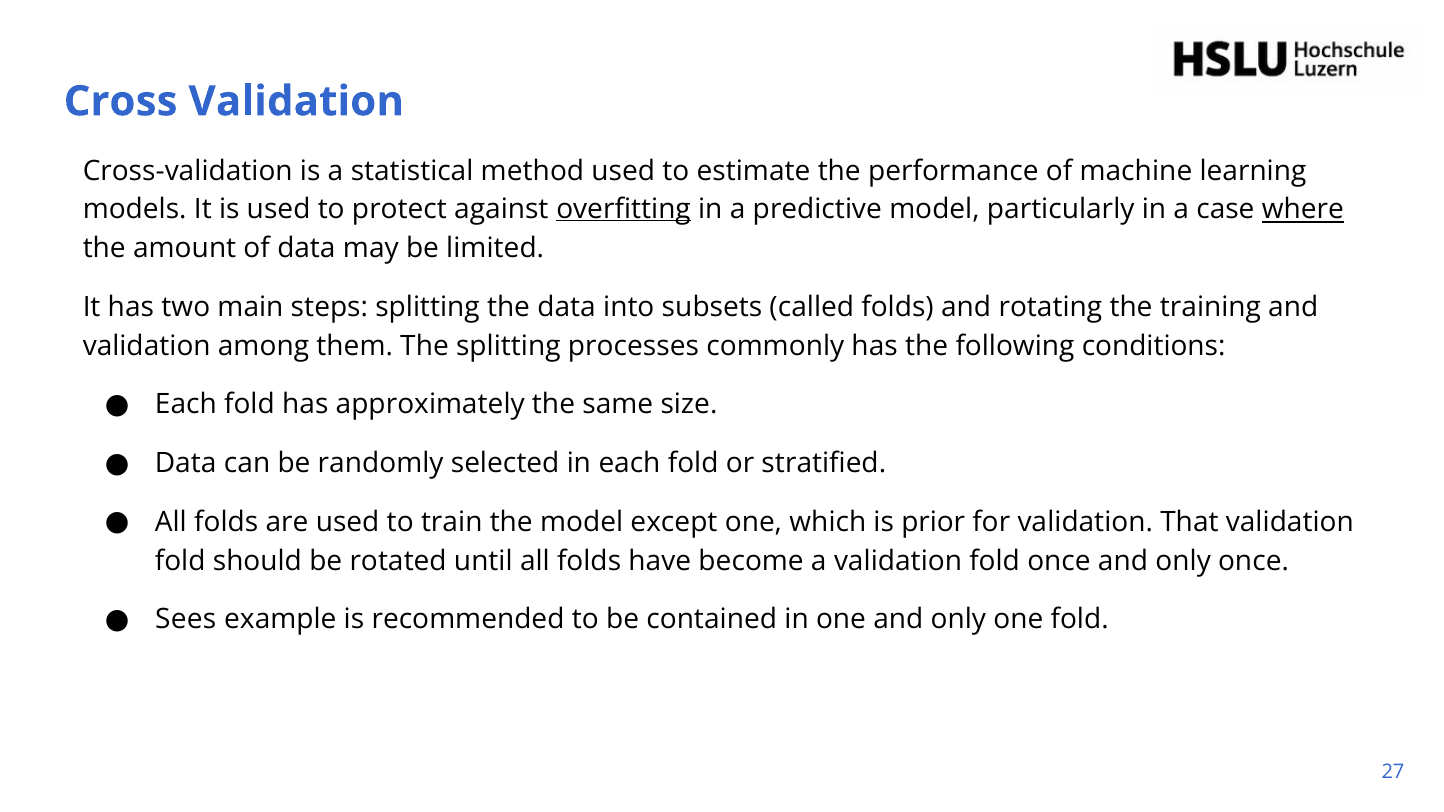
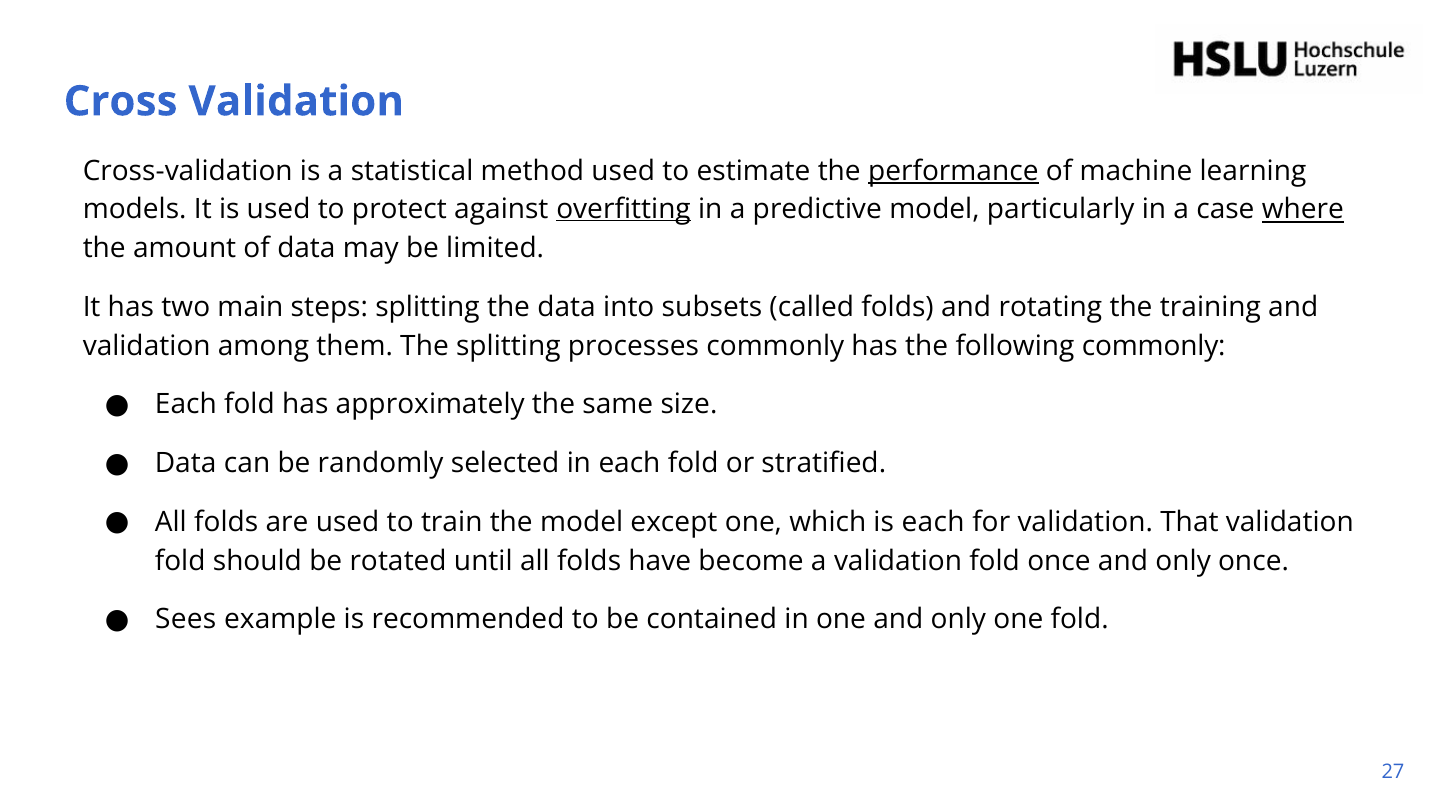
performance underline: none -> present
following conditions: conditions -> commonly
is prior: prior -> each
